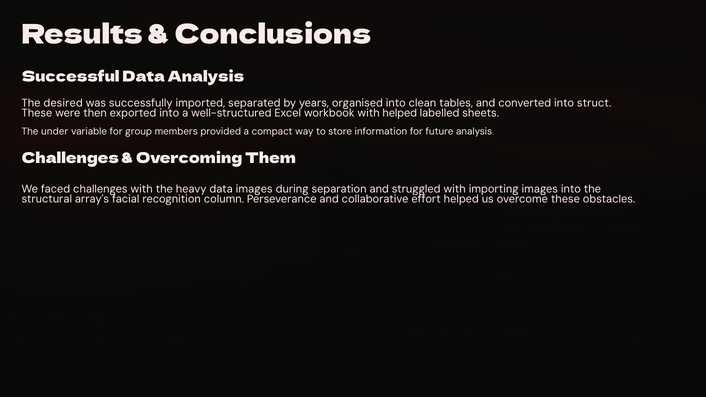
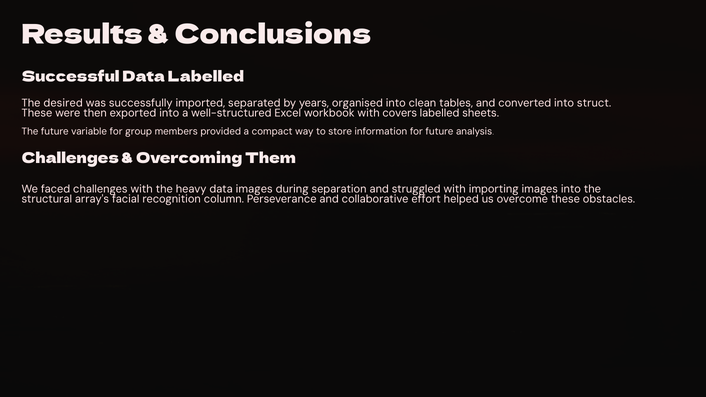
Data Analysis: Analysis -> Labelled
with helped: helped -> covers
The under: under -> future
